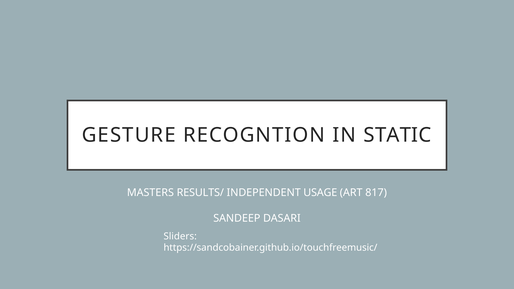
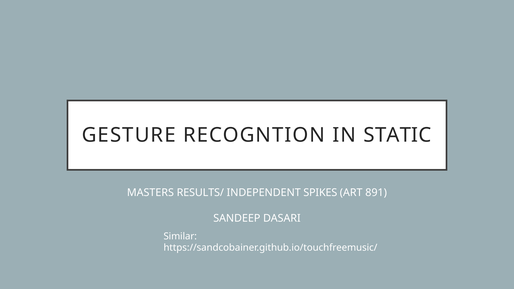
USAGE: USAGE -> SPIKES
817: 817 -> 891
Sliders: Sliders -> Similar
